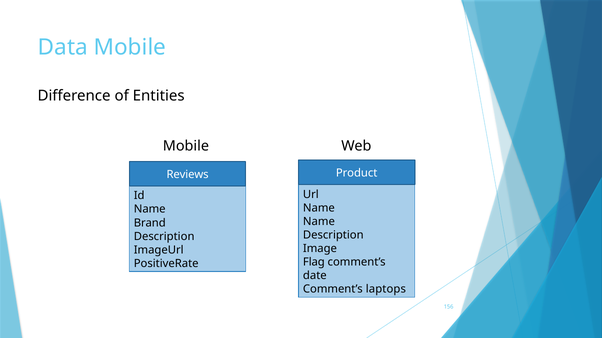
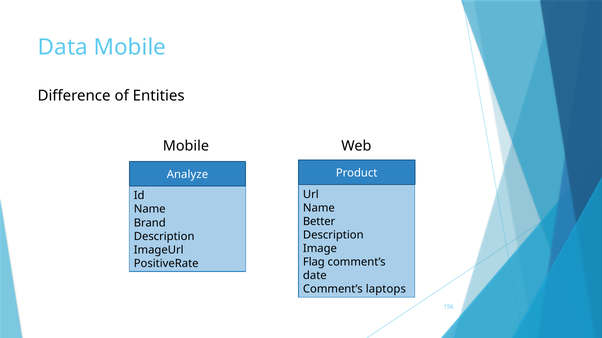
Reviews: Reviews -> Analyze
Name at (319, 222): Name -> Better
